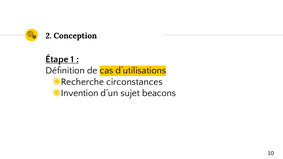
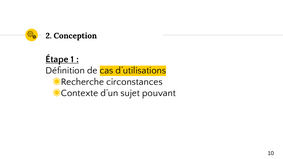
Invention: Invention -> Contexte
beacons: beacons -> pouvant
